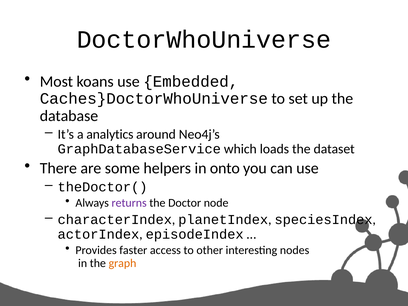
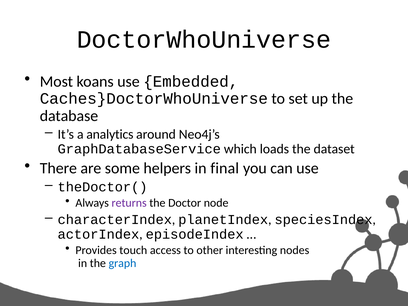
onto: onto -> final
faster: faster -> touch
graph colour: orange -> blue
